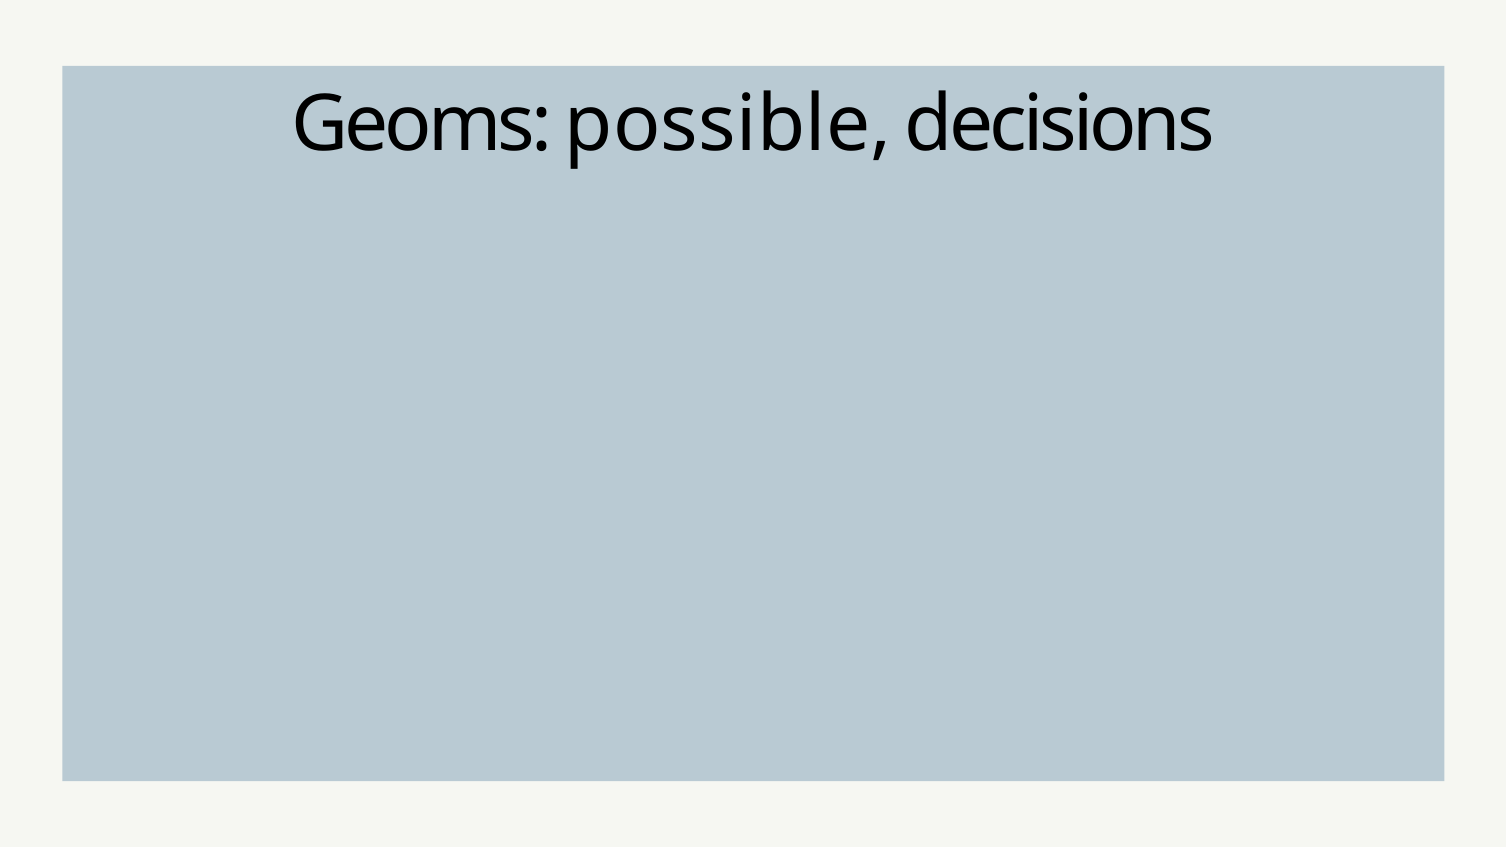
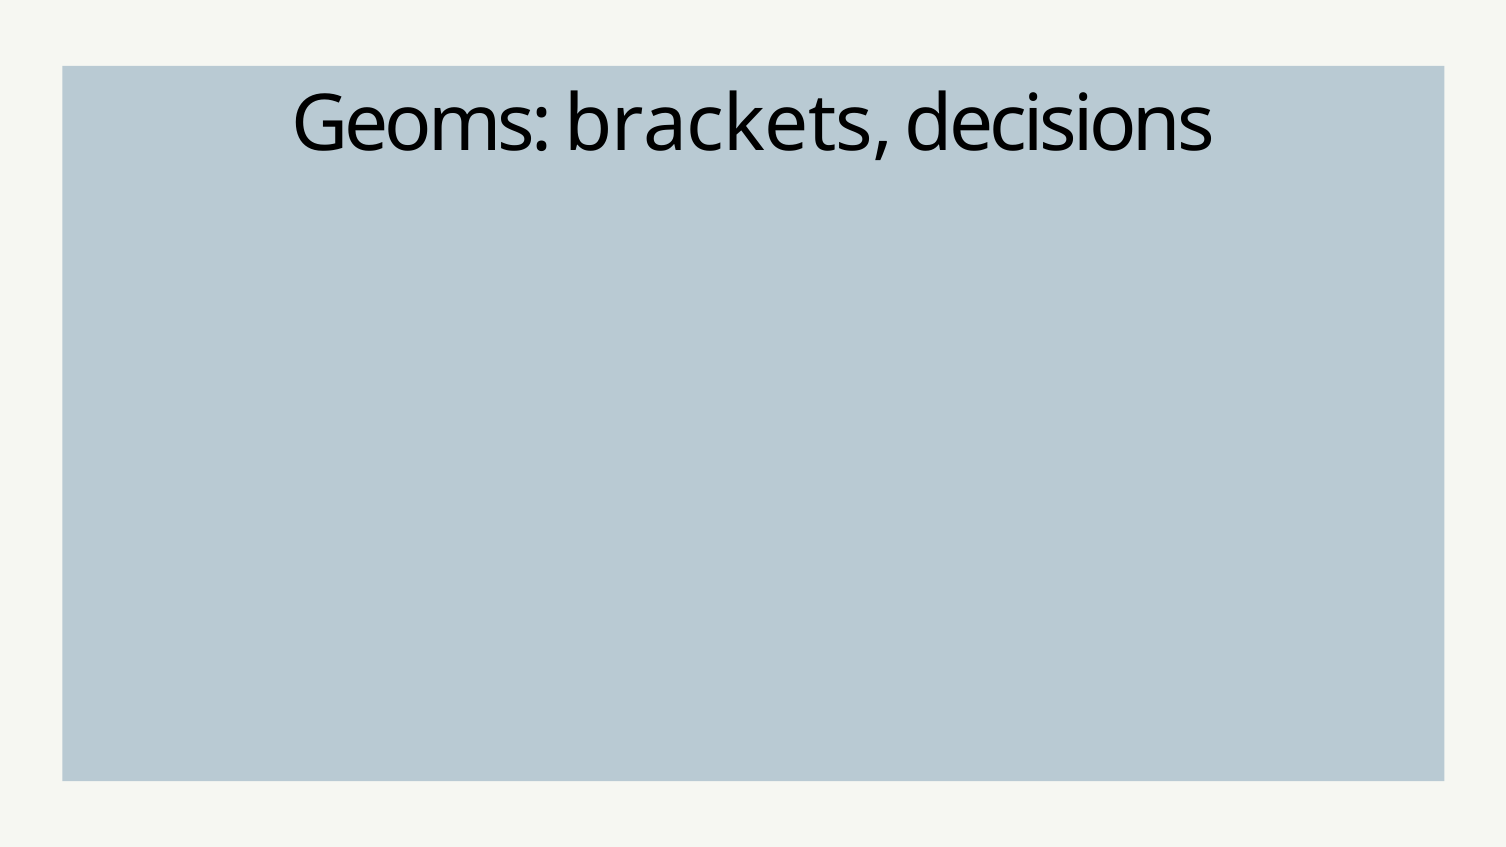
possible at (728, 125): possible -> brackets
